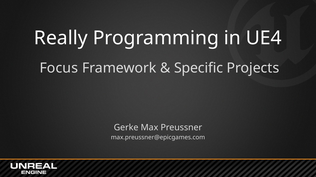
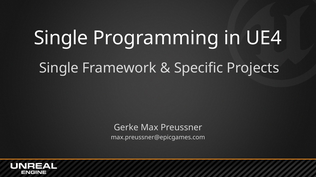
Really at (61, 38): Really -> Single
Focus at (59, 68): Focus -> Single
